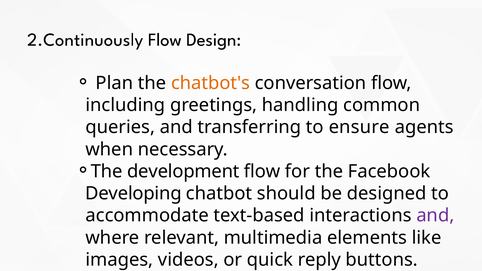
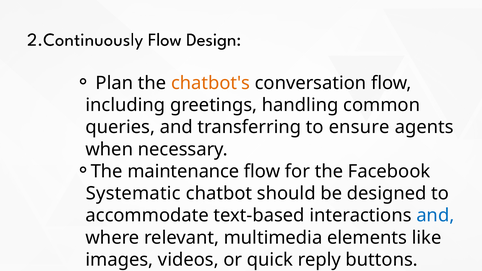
development: development -> maintenance
Developing: Developing -> Systematic
and at (435, 216) colour: purple -> blue
